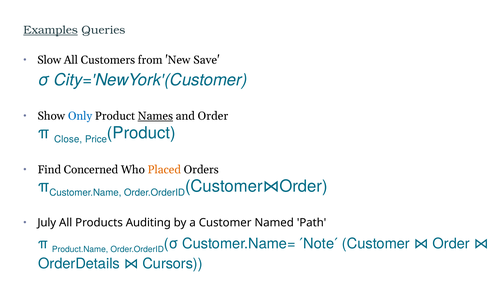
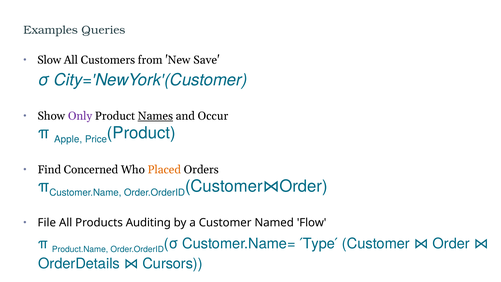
Examples underline: present -> none
Only colour: blue -> purple
and Order: Order -> Occur
Close: Close -> Apple
July: July -> File
Path: Path -> Flow
Note: Note -> Type
